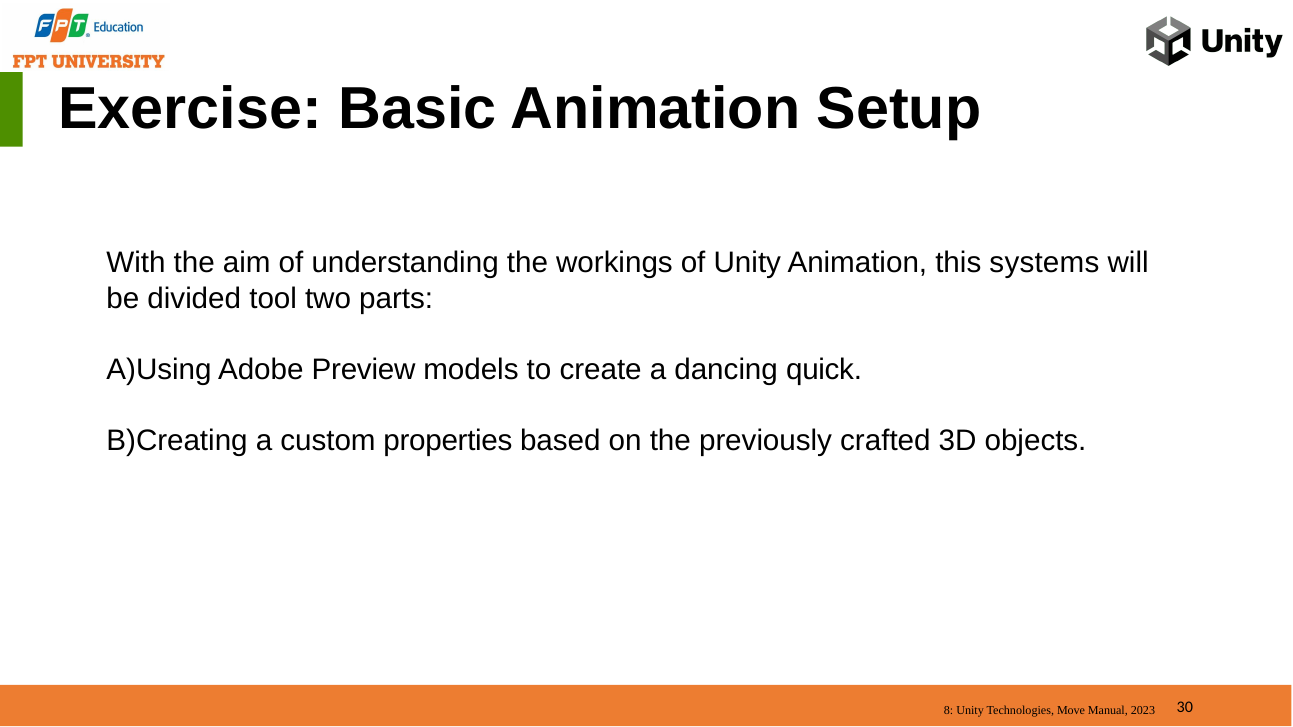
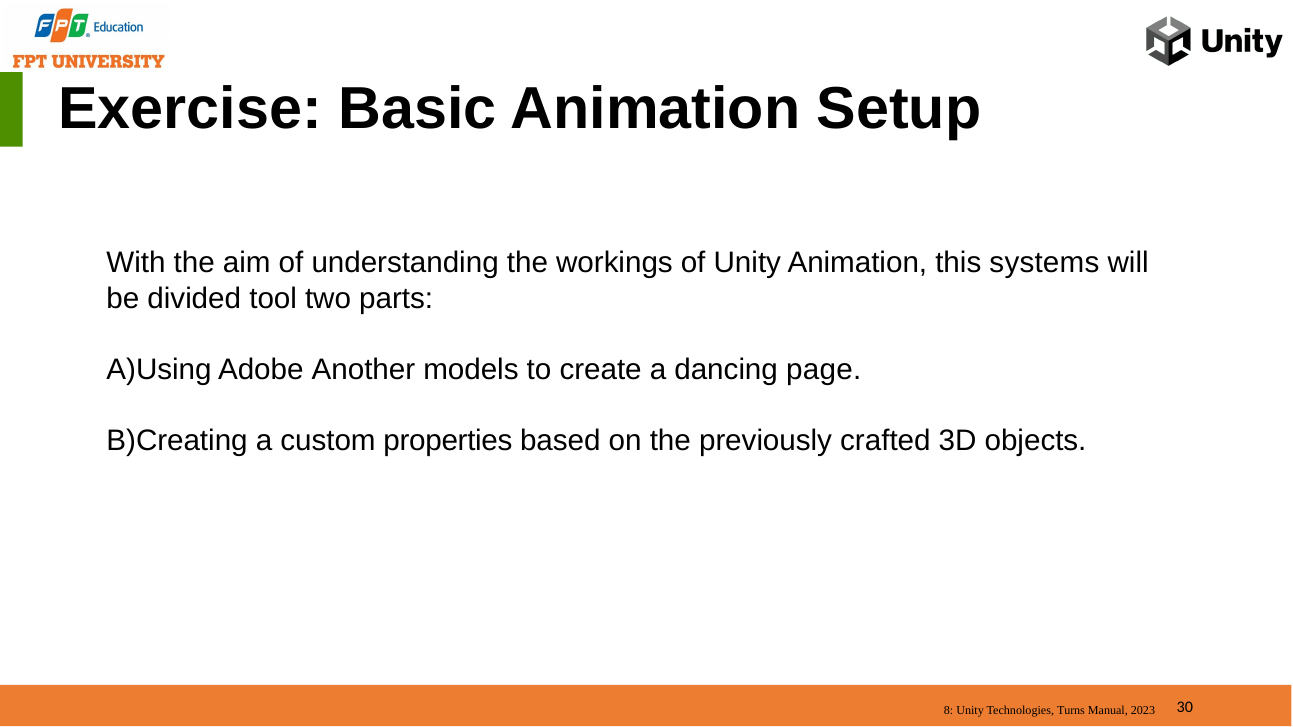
Preview: Preview -> Another
quick: quick -> page
Move: Move -> Turns
